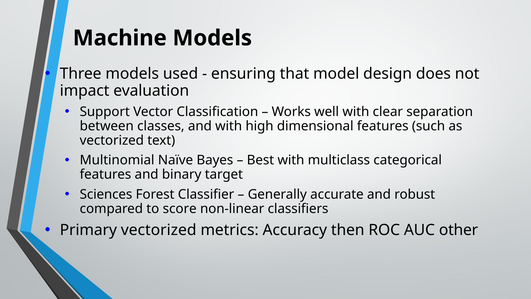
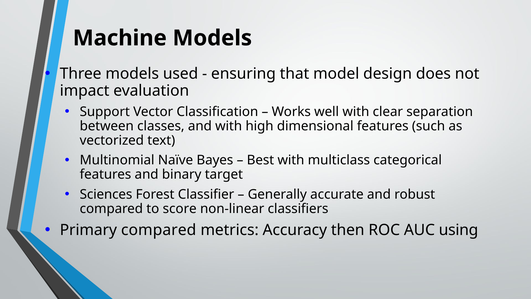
Primary vectorized: vectorized -> compared
other: other -> using
